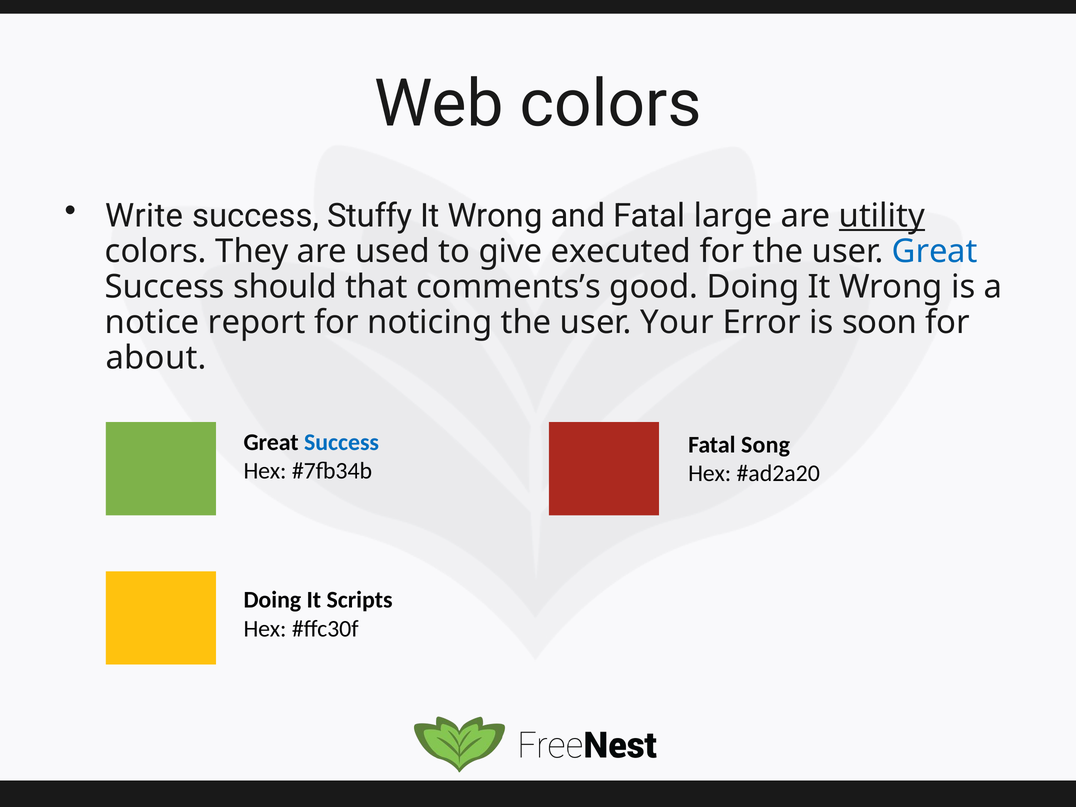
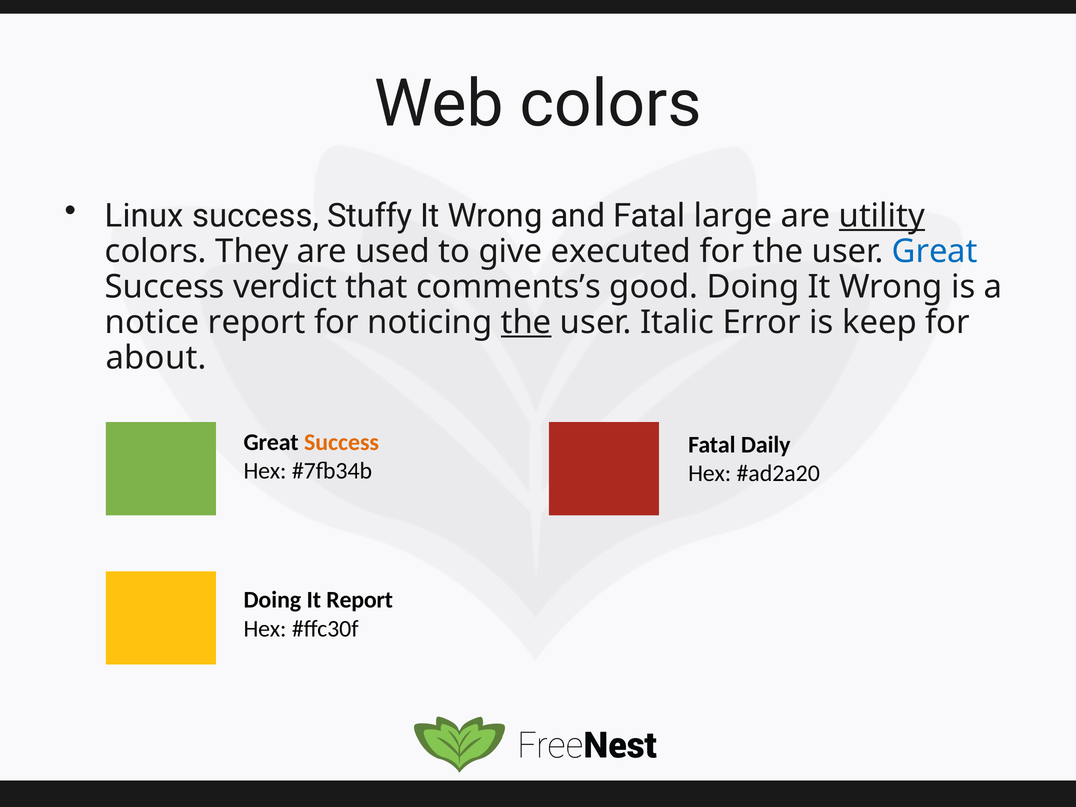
Write: Write -> Linux
should: should -> verdict
the at (526, 322) underline: none -> present
Your: Your -> Italic
soon: soon -> keep
Success at (342, 442) colour: blue -> orange
Song: Song -> Daily
It Scripts: Scripts -> Report
